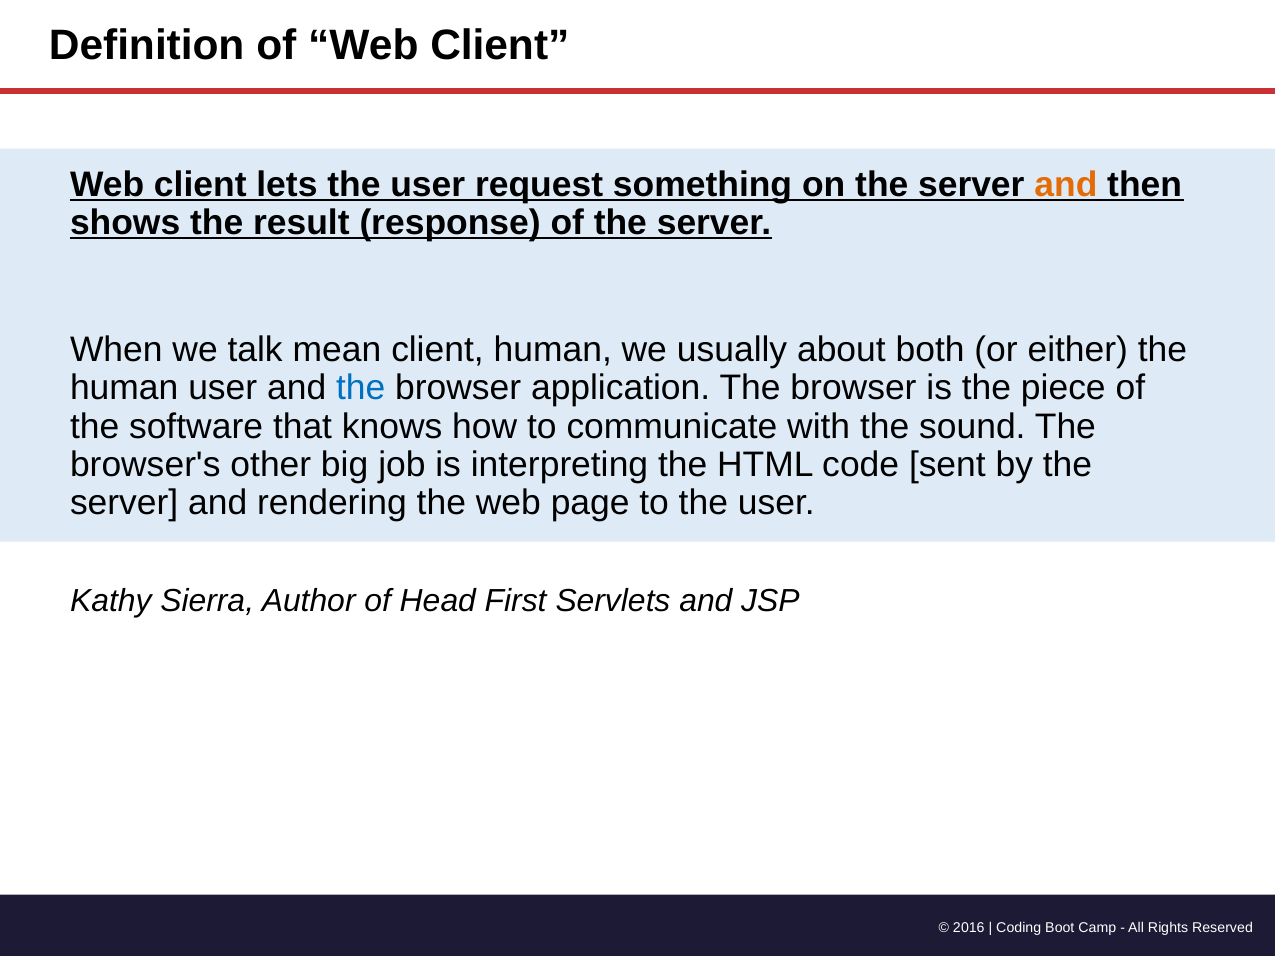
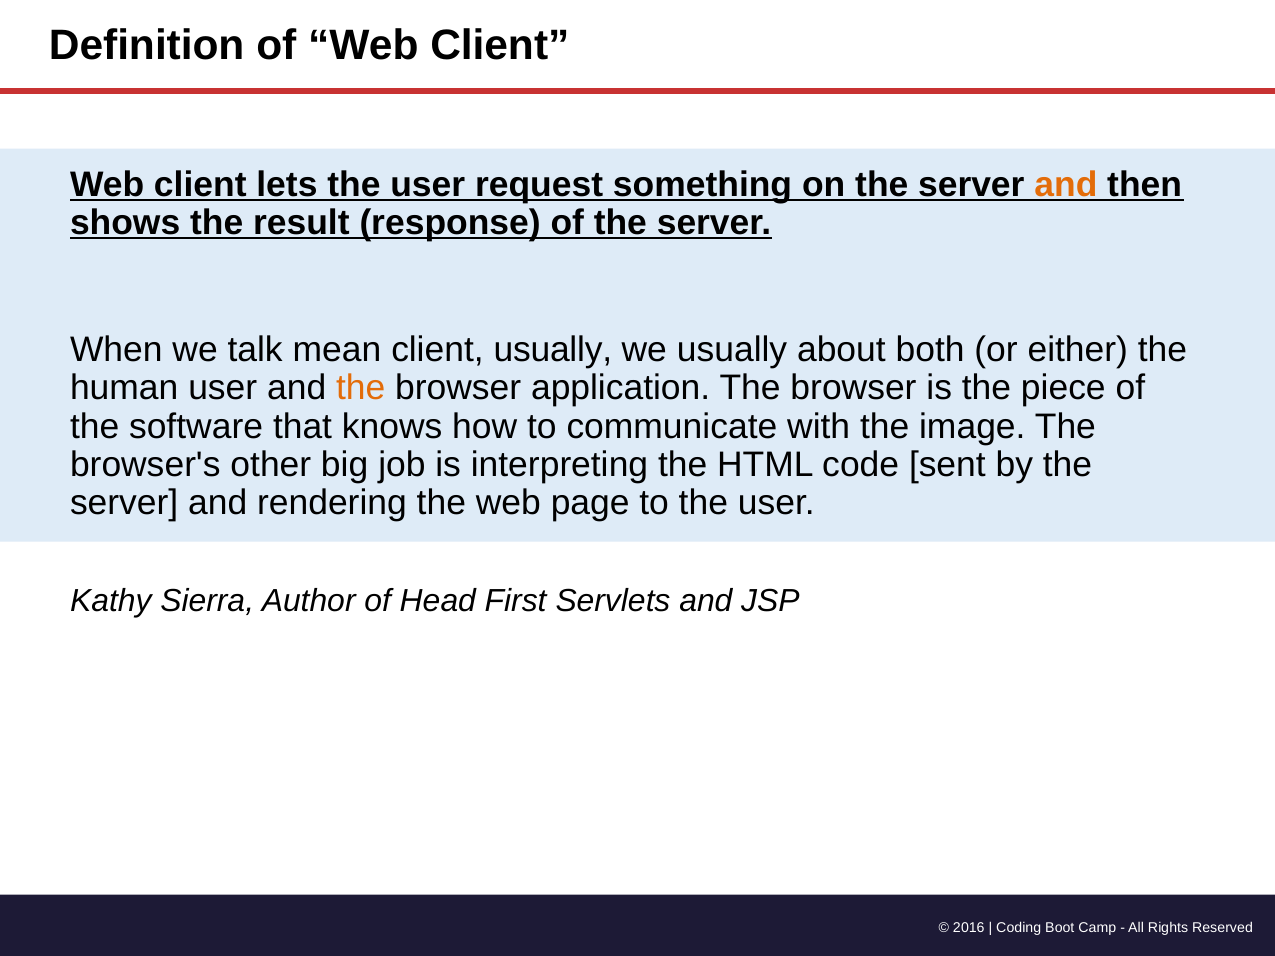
client human: human -> usually
the at (361, 388) colour: blue -> orange
sound: sound -> image
